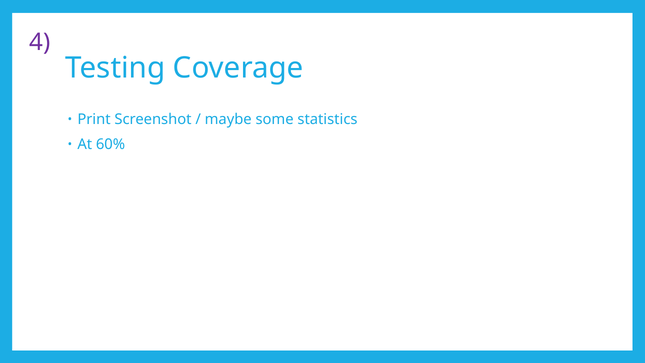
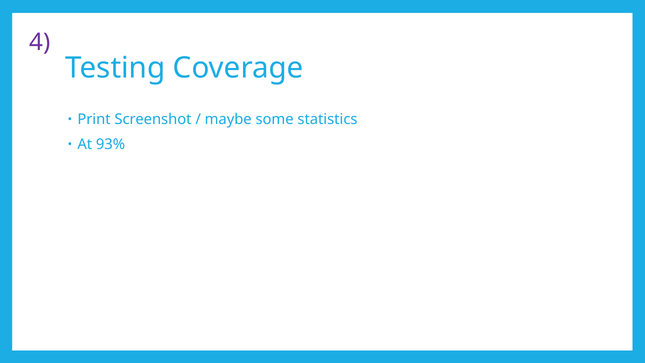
60%: 60% -> 93%
